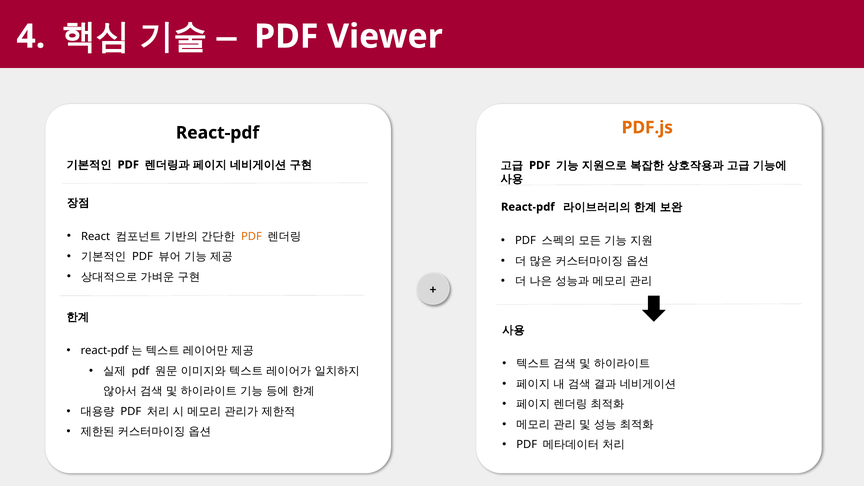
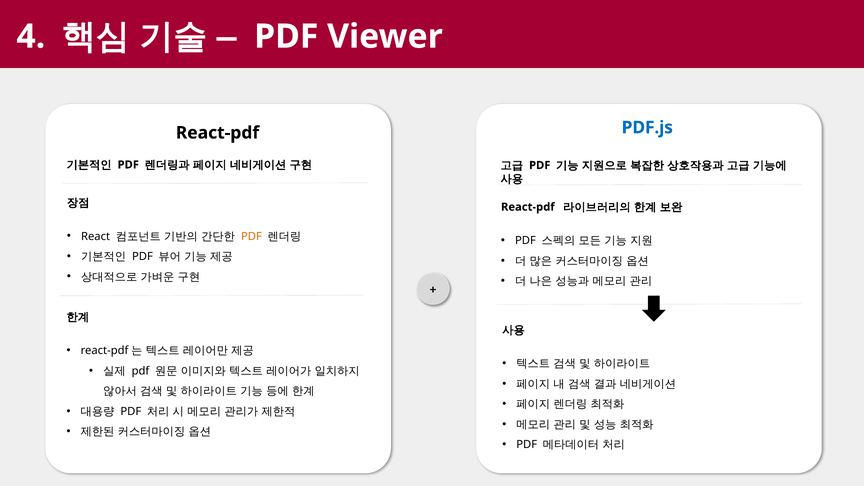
PDF.js colour: orange -> blue
